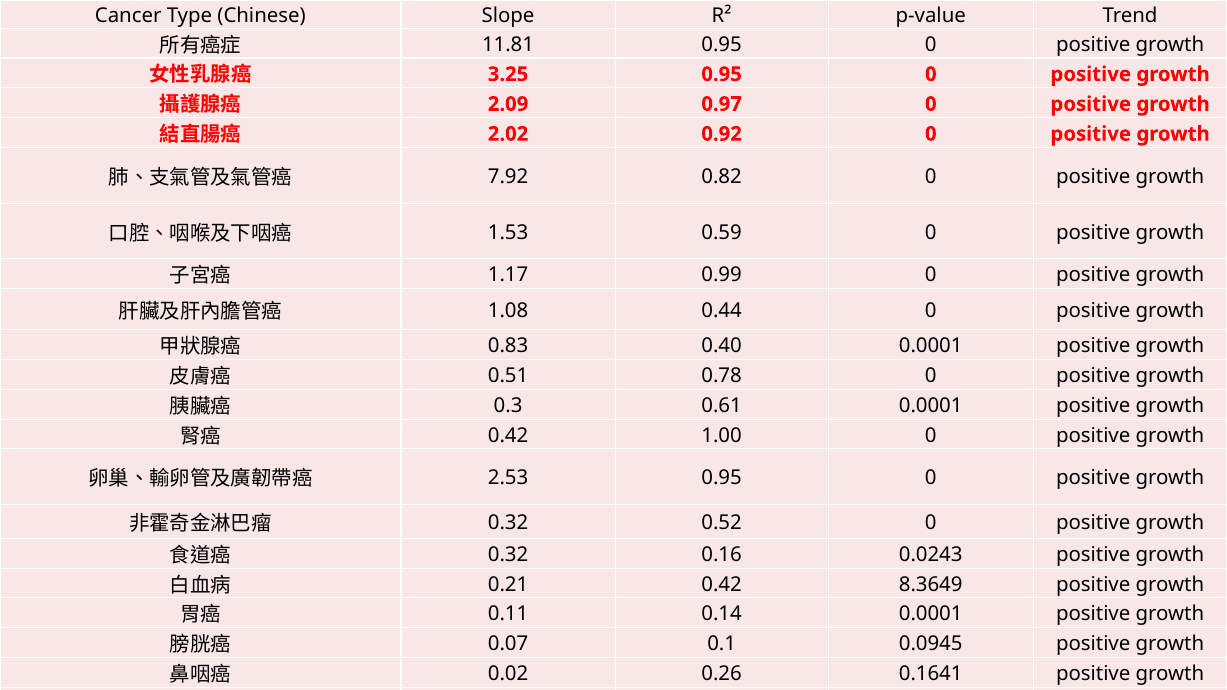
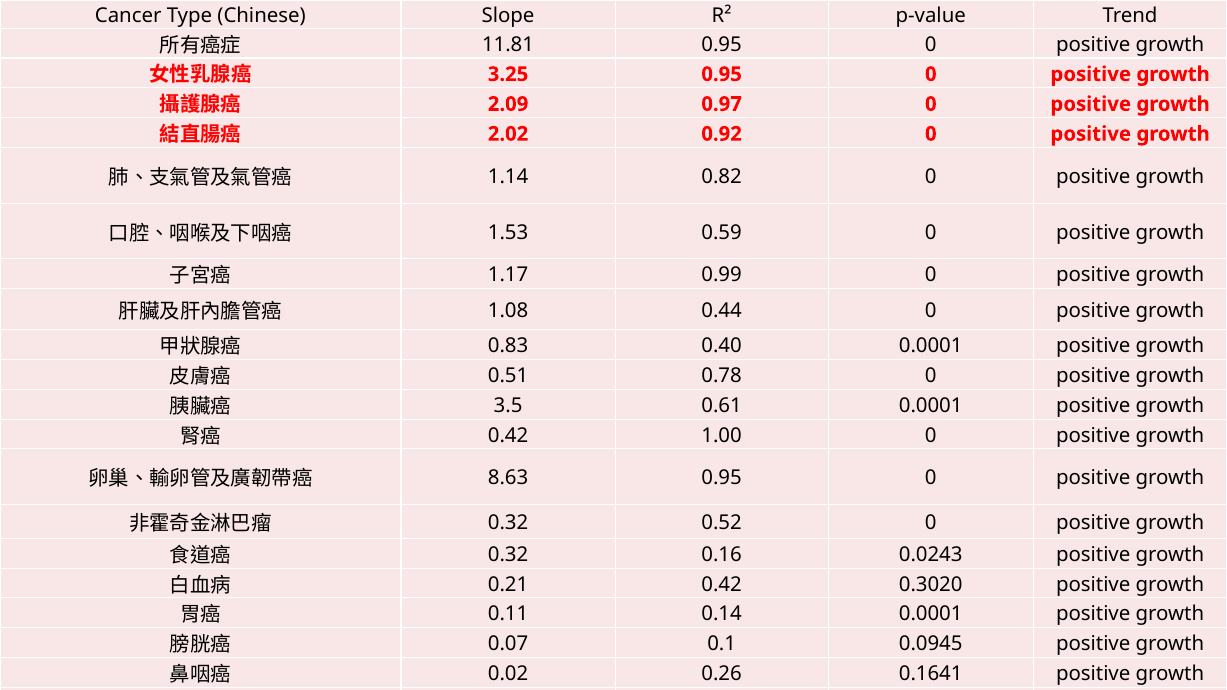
7.92: 7.92 -> 1.14
0.3: 0.3 -> 3.5
2.53: 2.53 -> 8.63
8.3649: 8.3649 -> 0.3020
